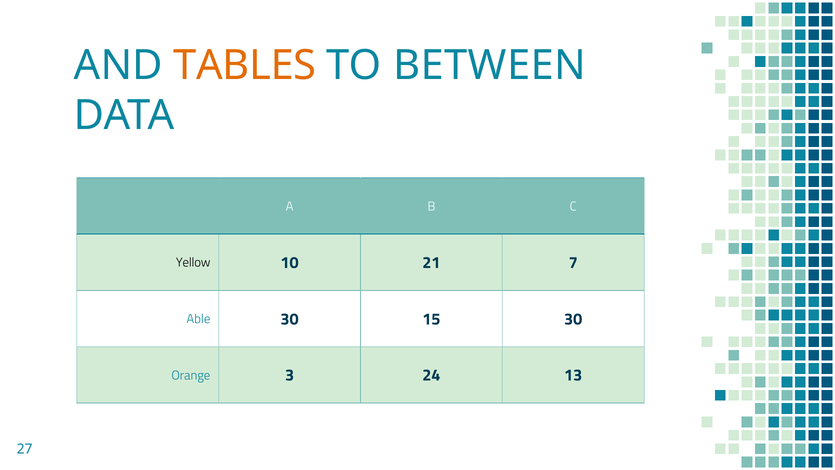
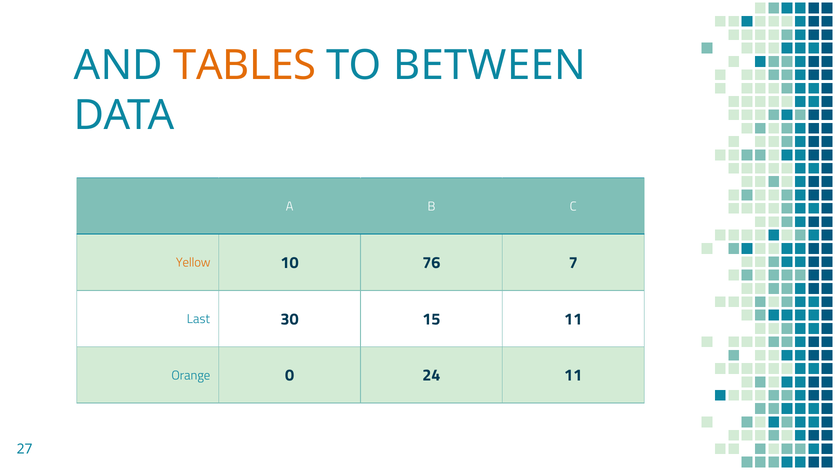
Yellow colour: black -> orange
21: 21 -> 76
Able: Able -> Last
15 30: 30 -> 11
3: 3 -> 0
24 13: 13 -> 11
